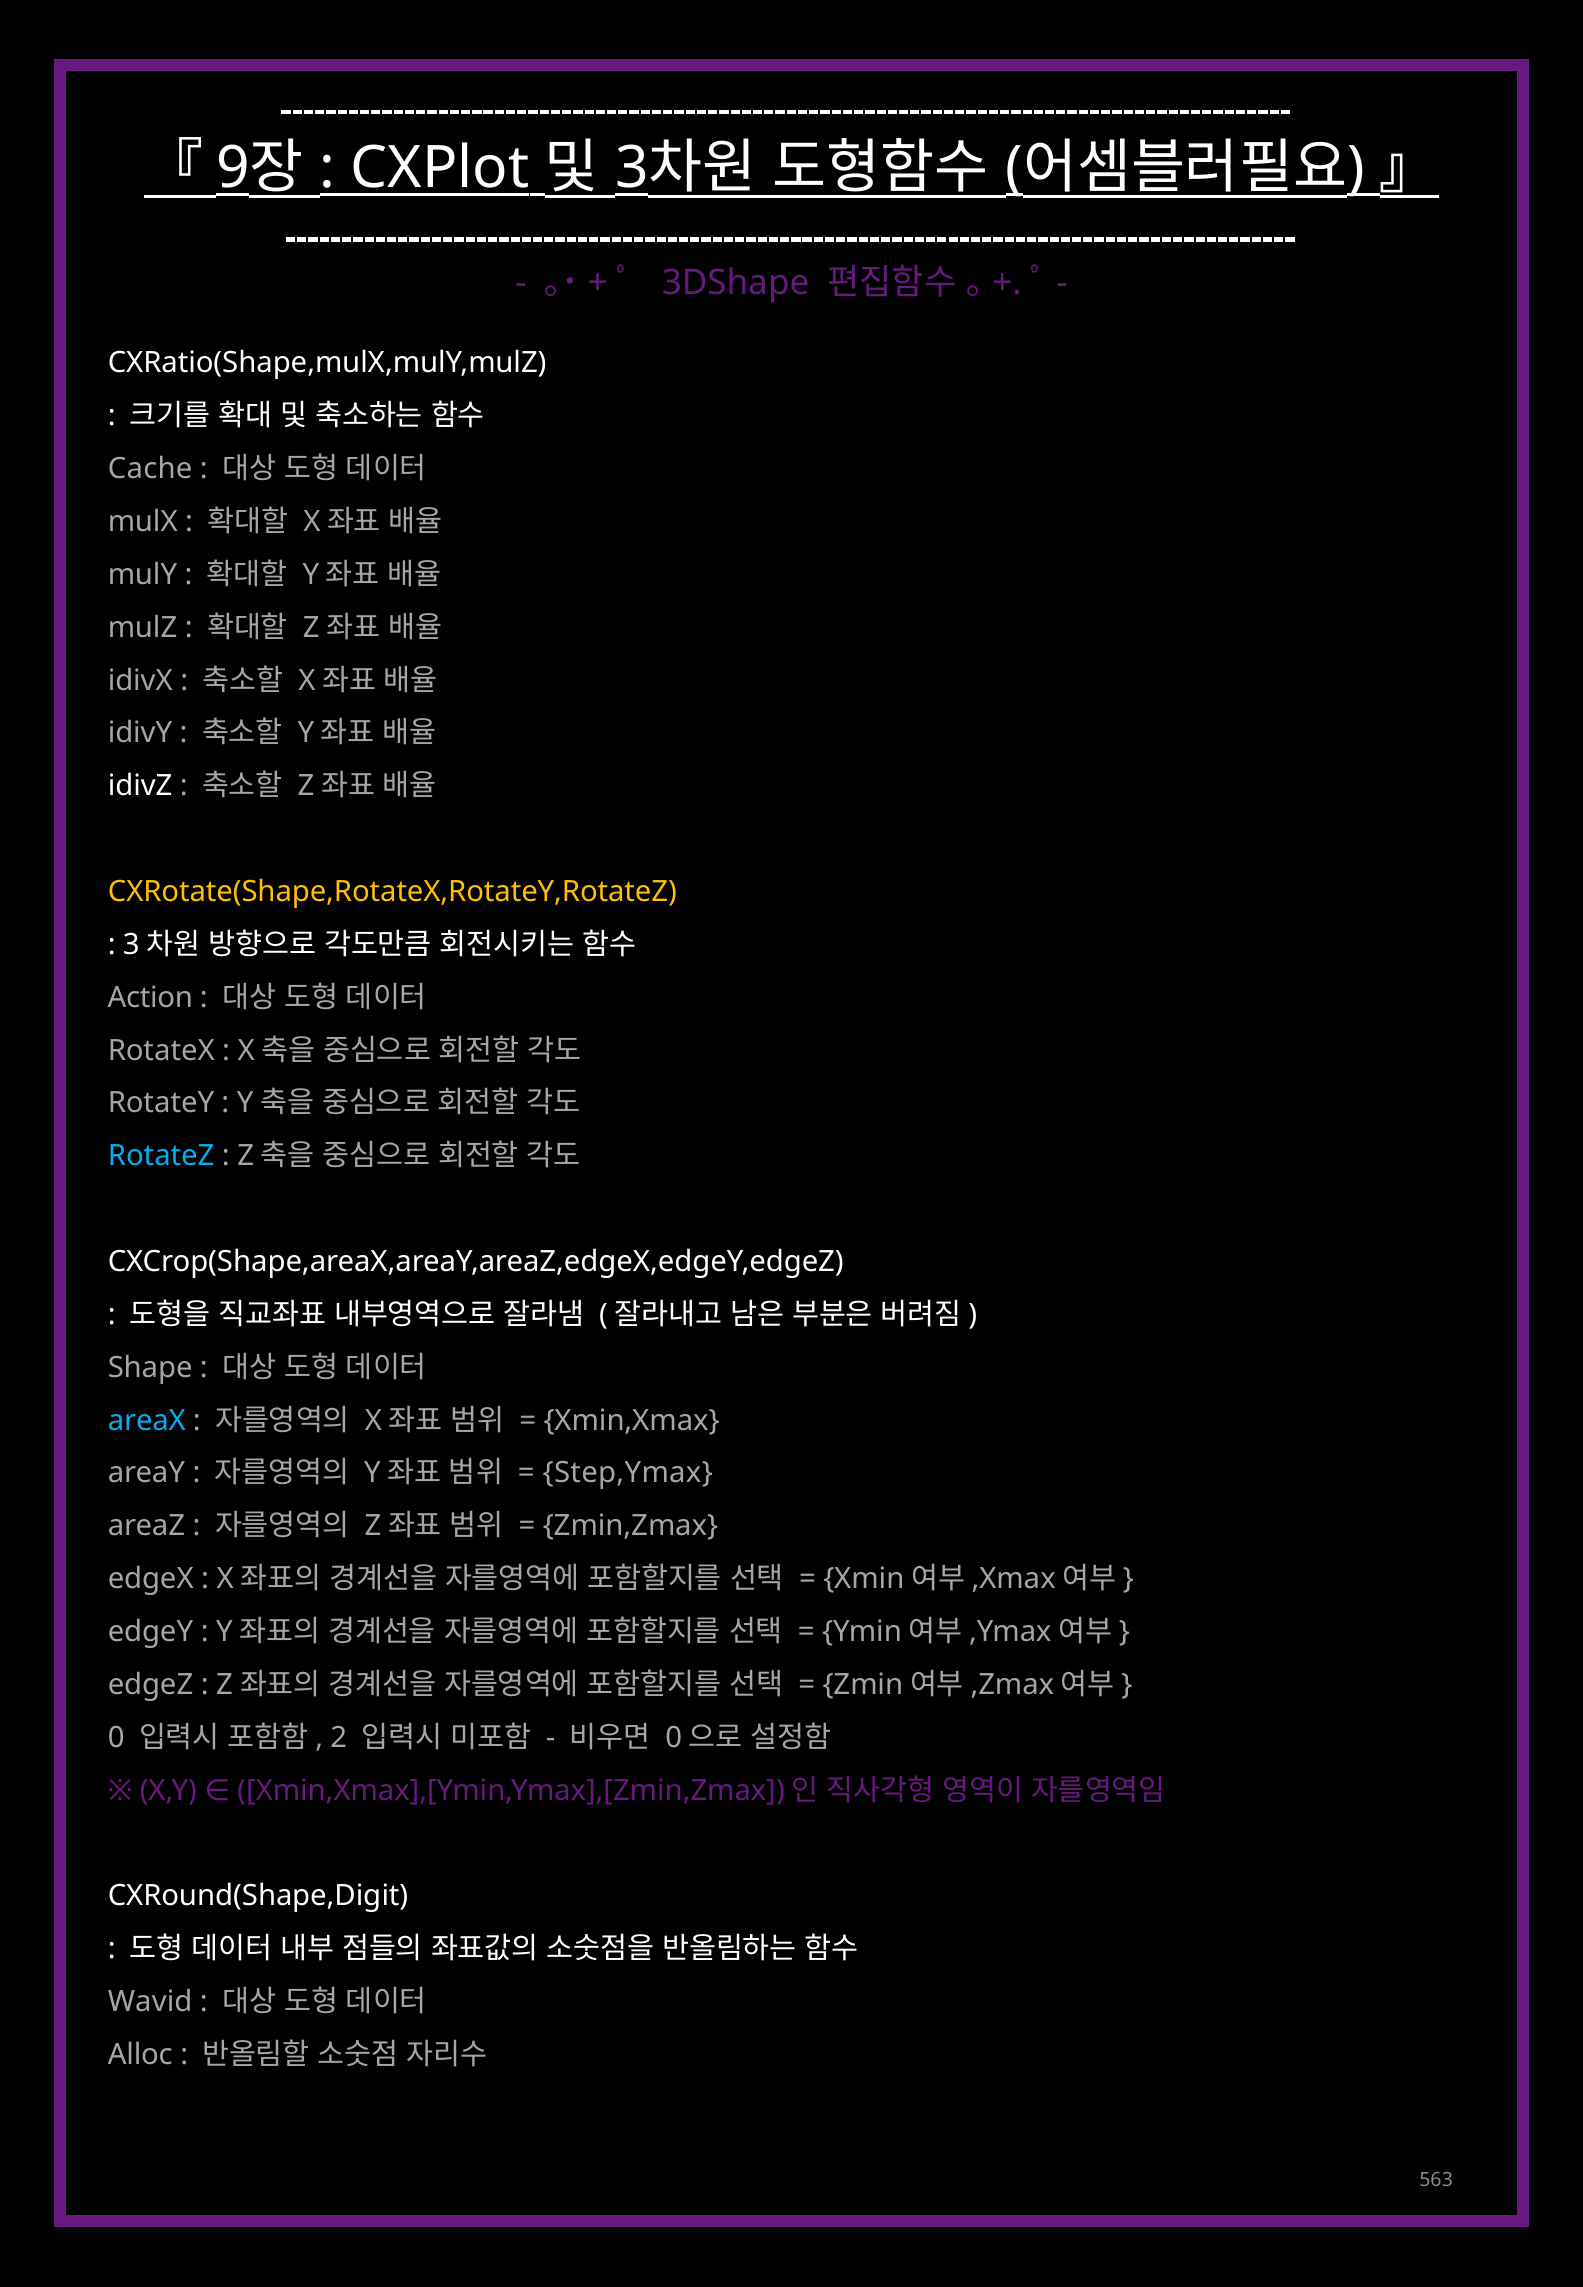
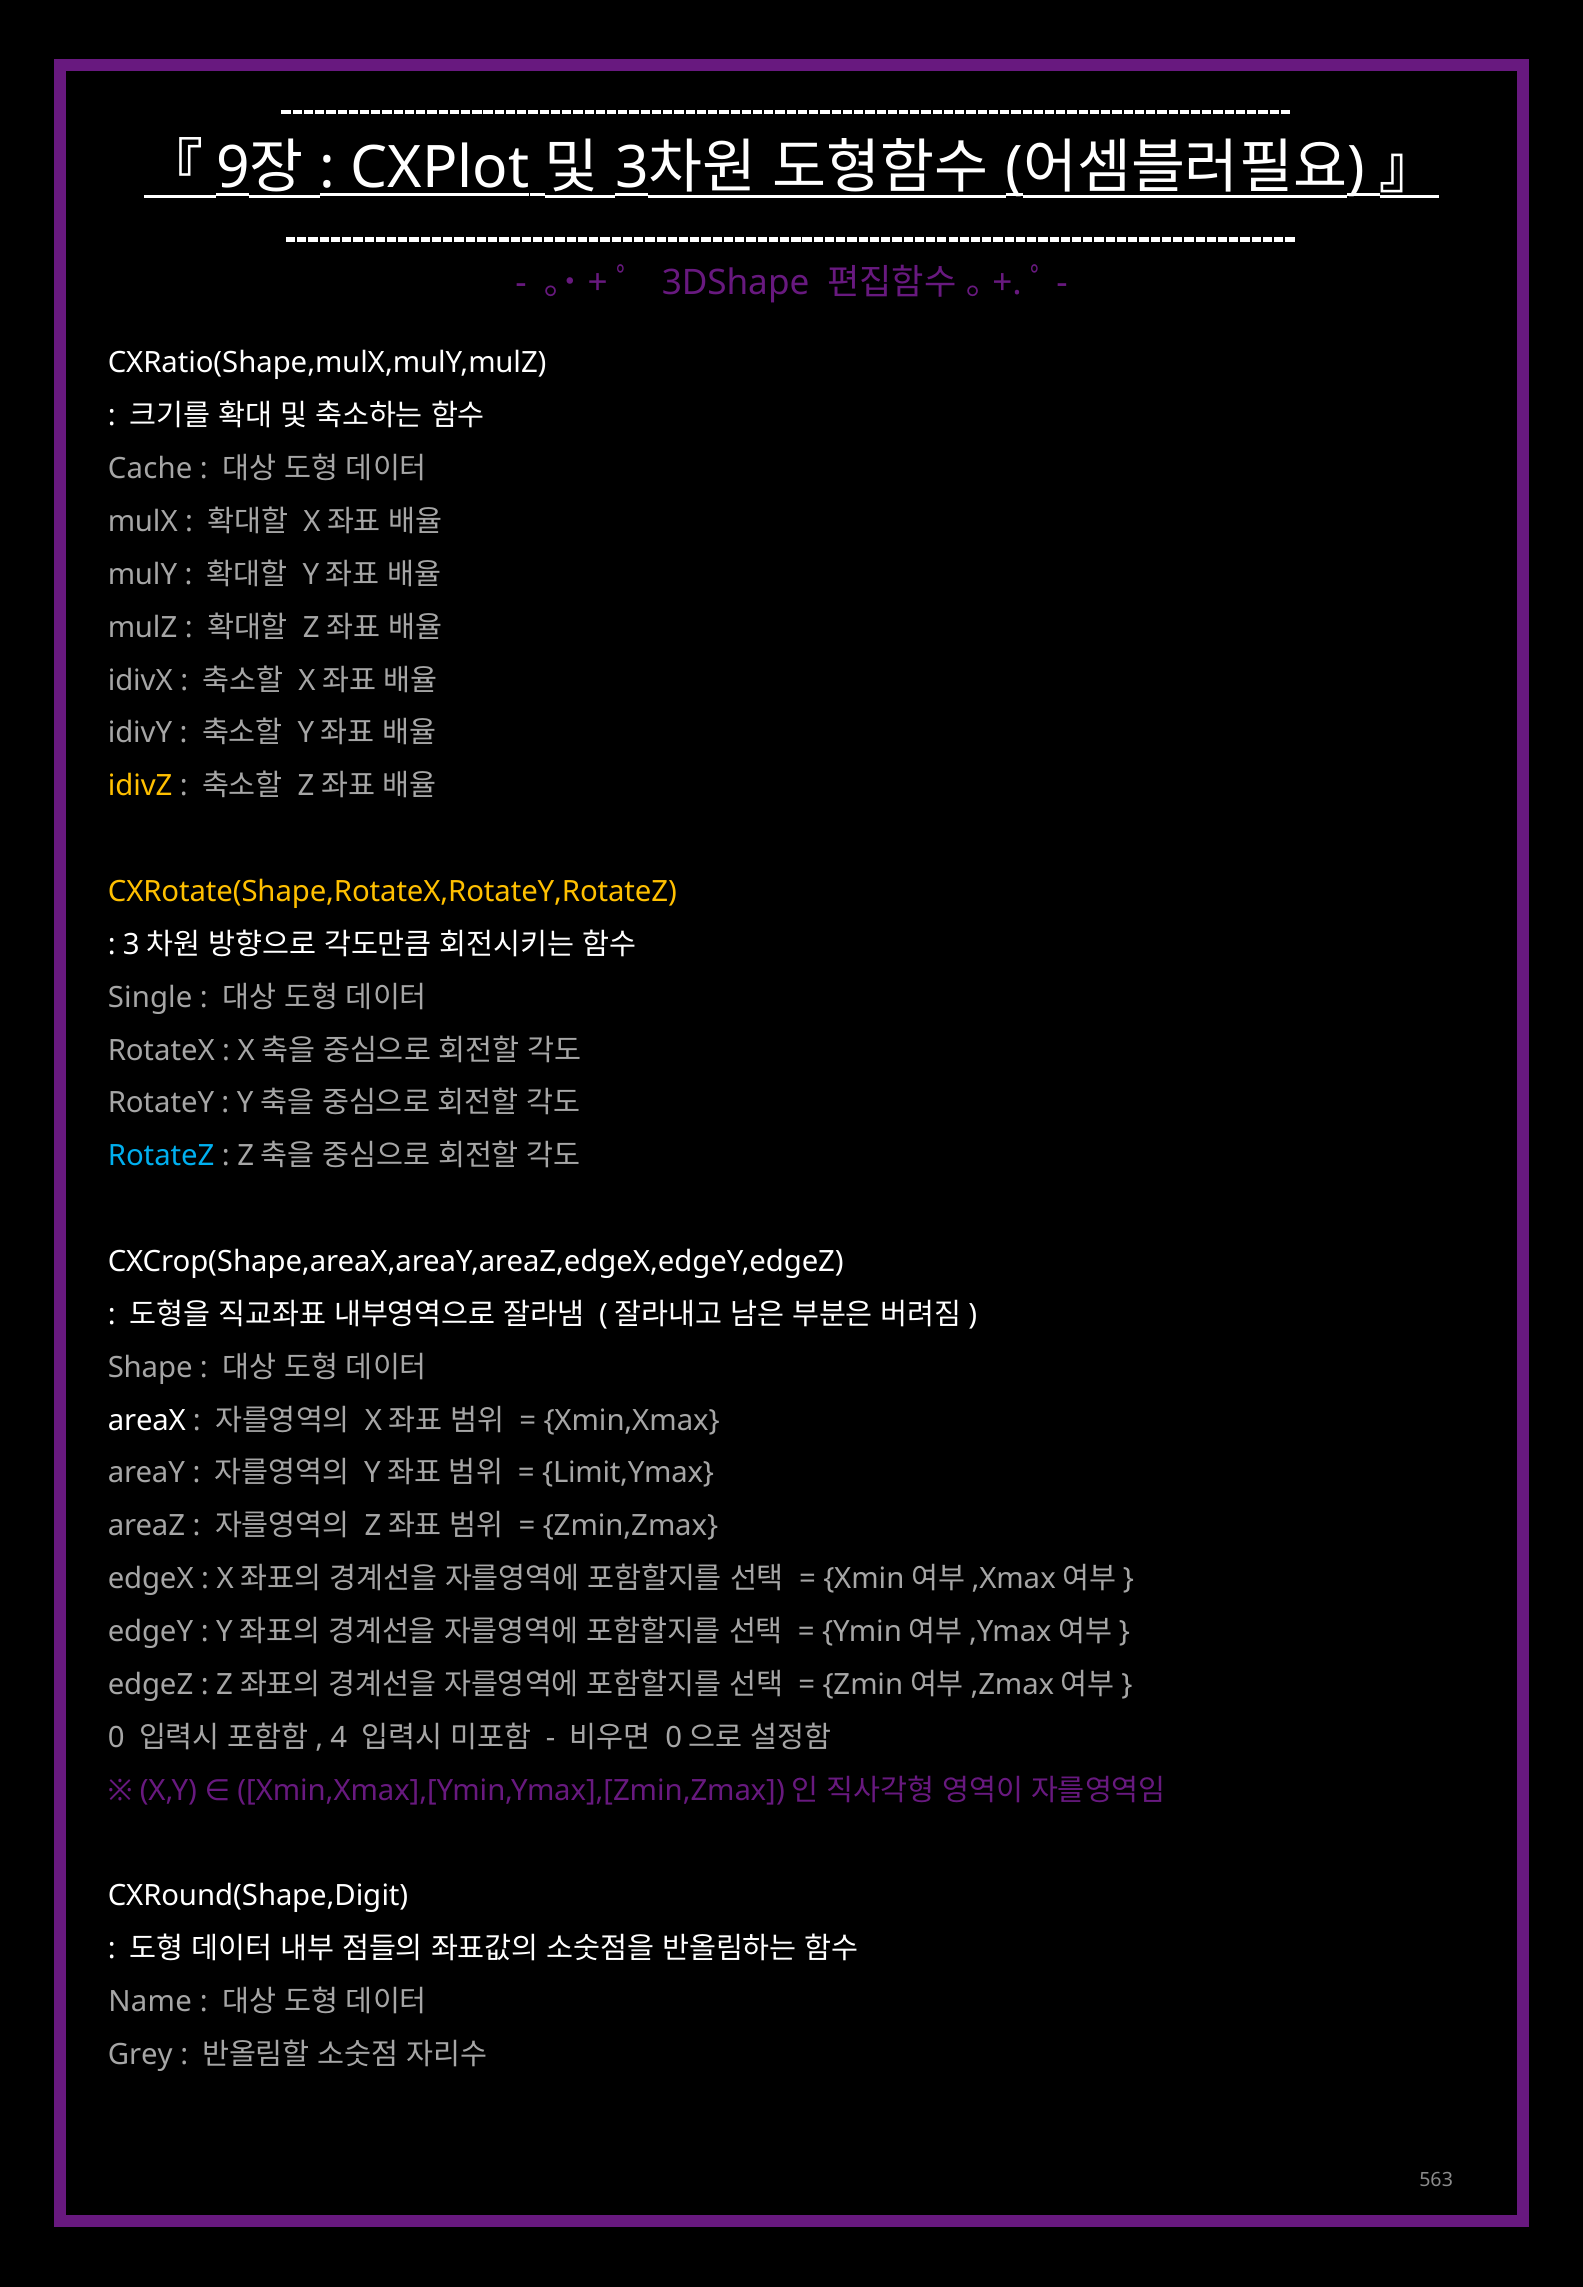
idivZ colour: white -> yellow
Action: Action -> Single
areaX colour: light blue -> white
Step,Ymax: Step,Ymax -> Limit,Ymax
2: 2 -> 4
Wavid: Wavid -> Name
Alloc: Alloc -> Grey
